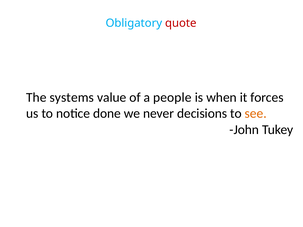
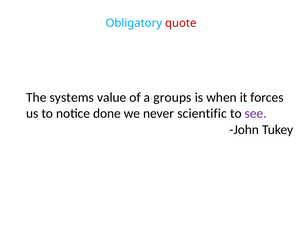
people: people -> groups
decisions: decisions -> scientific
see colour: orange -> purple
